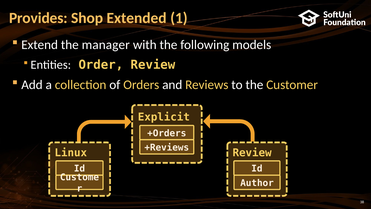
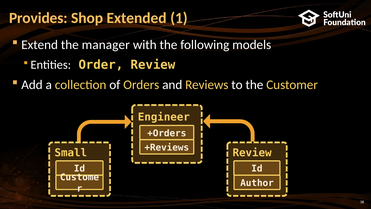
Explicit: Explicit -> Engineer
Linux: Linux -> Small
